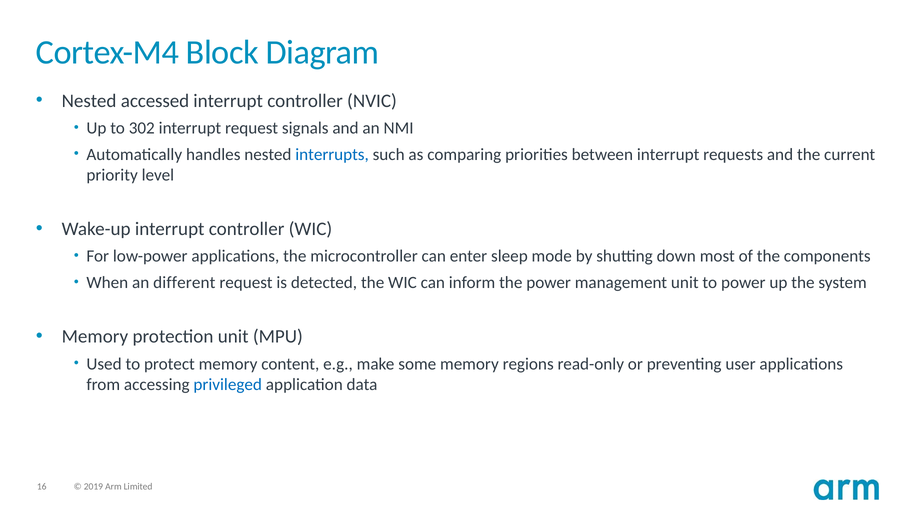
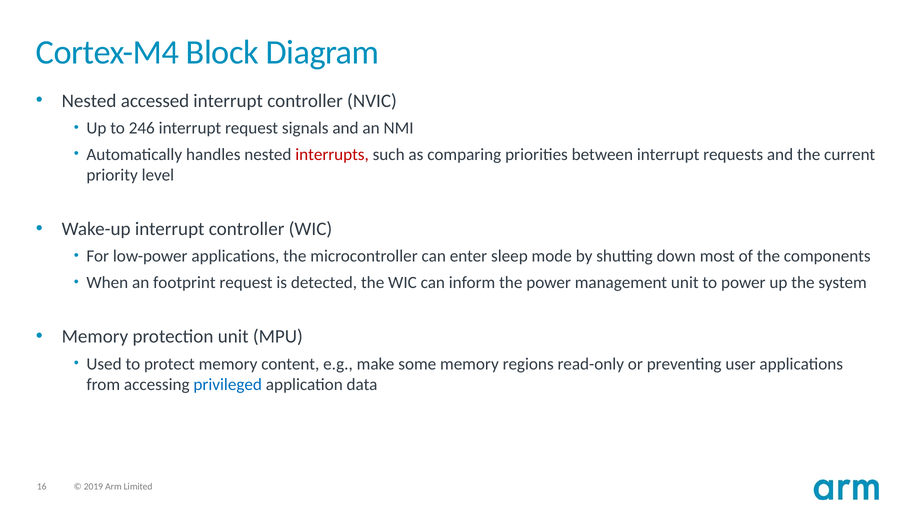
302: 302 -> 246
interrupts colour: blue -> red
different: different -> footprint
